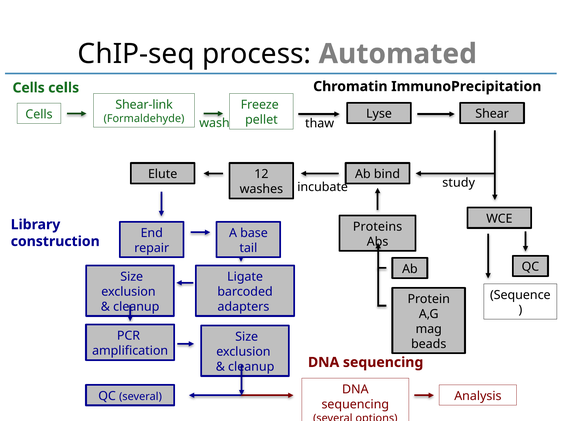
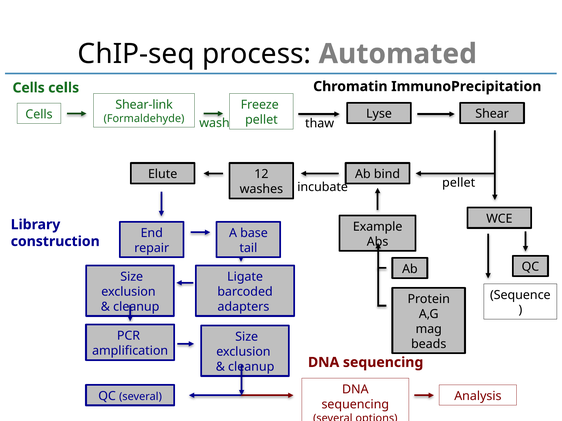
study at (459, 183): study -> pellet
Proteins: Proteins -> Example
